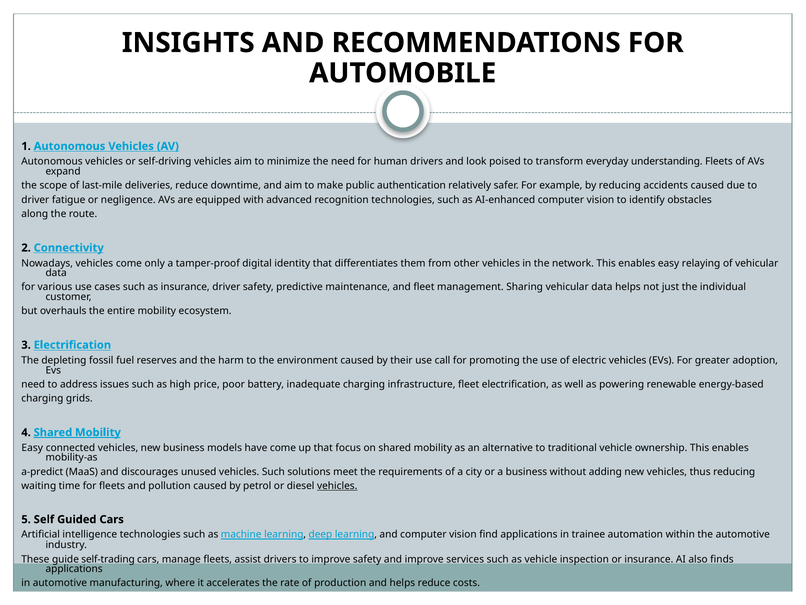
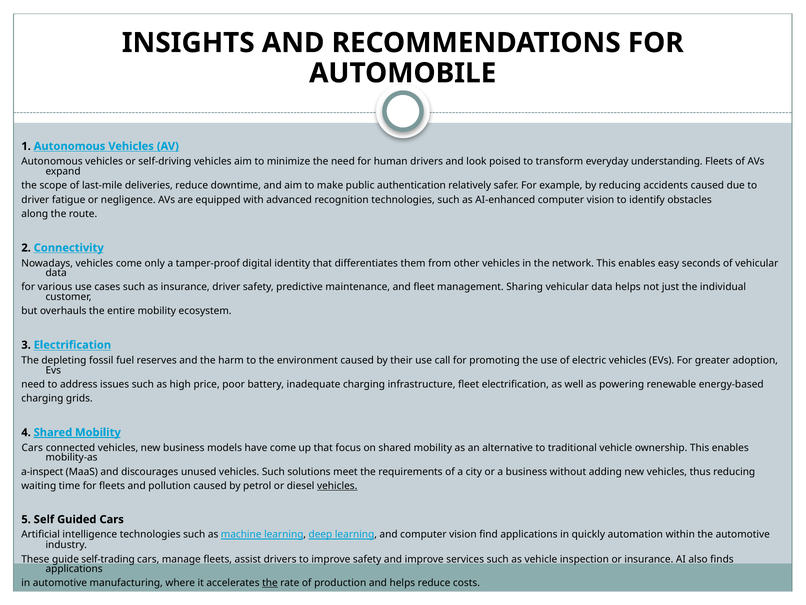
relaying: relaying -> seconds
Easy at (32, 448): Easy -> Cars
a-predict: a-predict -> a-inspect
trainee: trainee -> quickly
the at (270, 583) underline: none -> present
